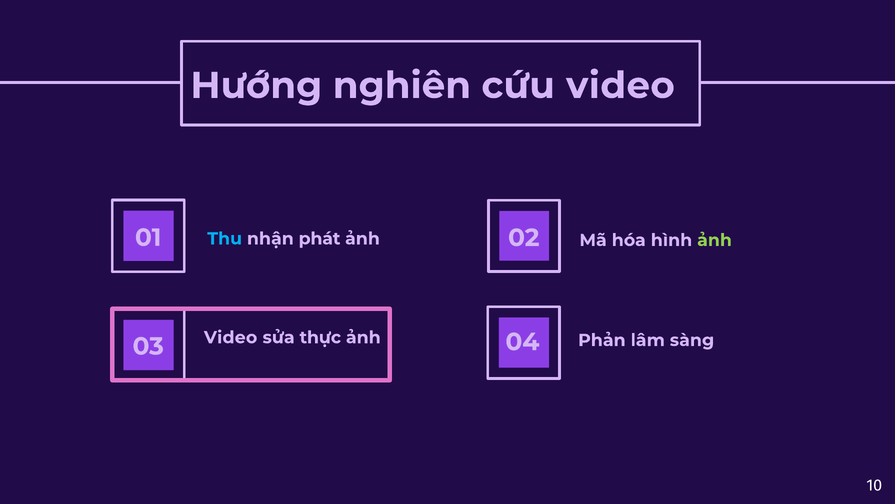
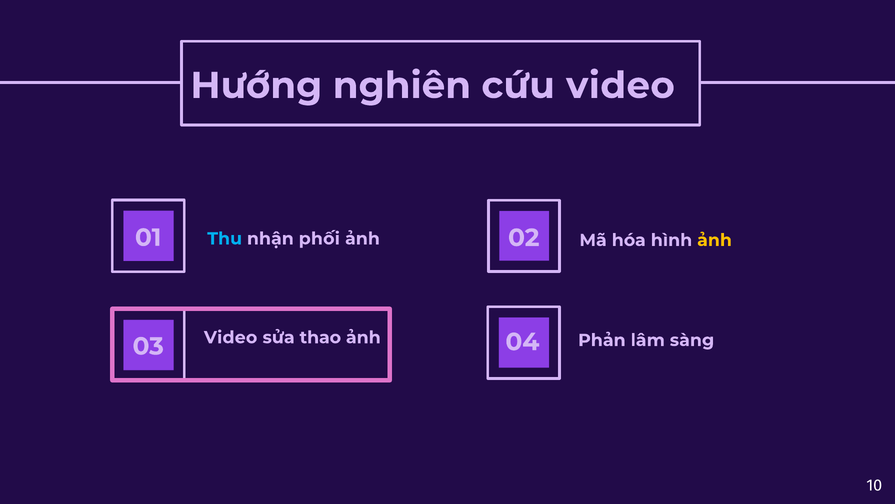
phát: phát -> phối
ảnh at (715, 240) colour: light green -> yellow
thực: thực -> thao
